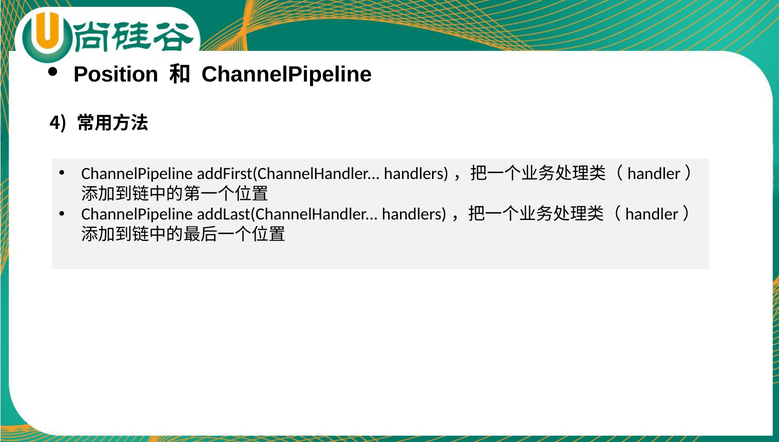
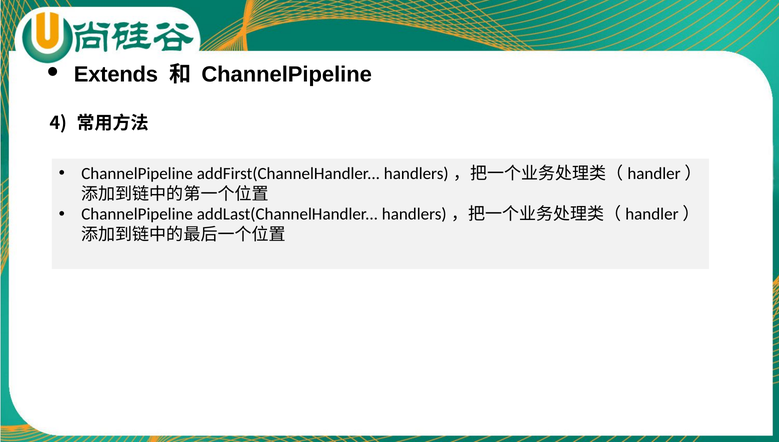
Position: Position -> Extends
